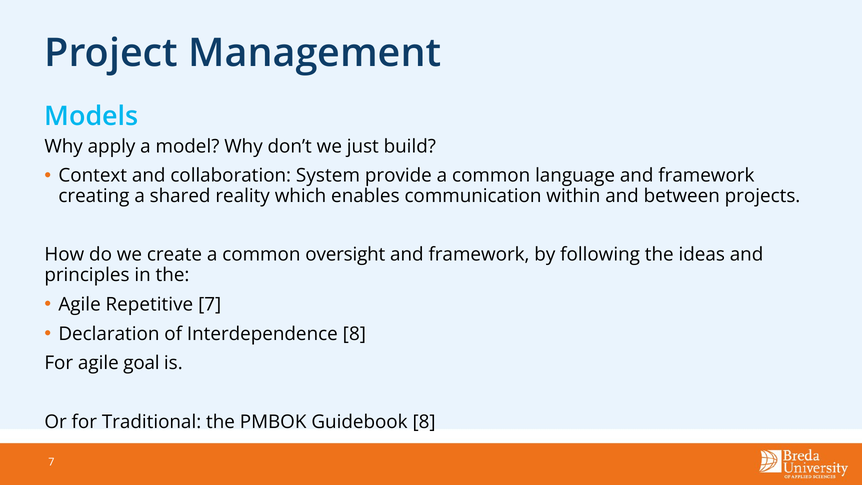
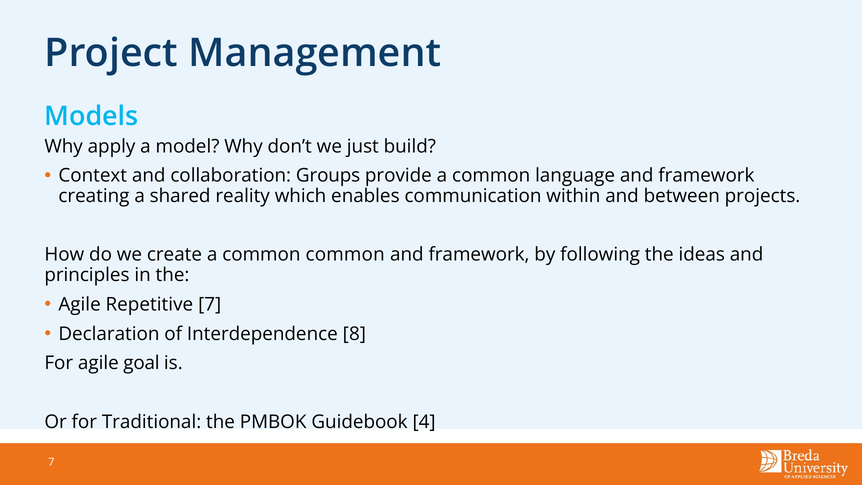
System: System -> Groups
common oversight: oversight -> common
Guidebook 8: 8 -> 4
